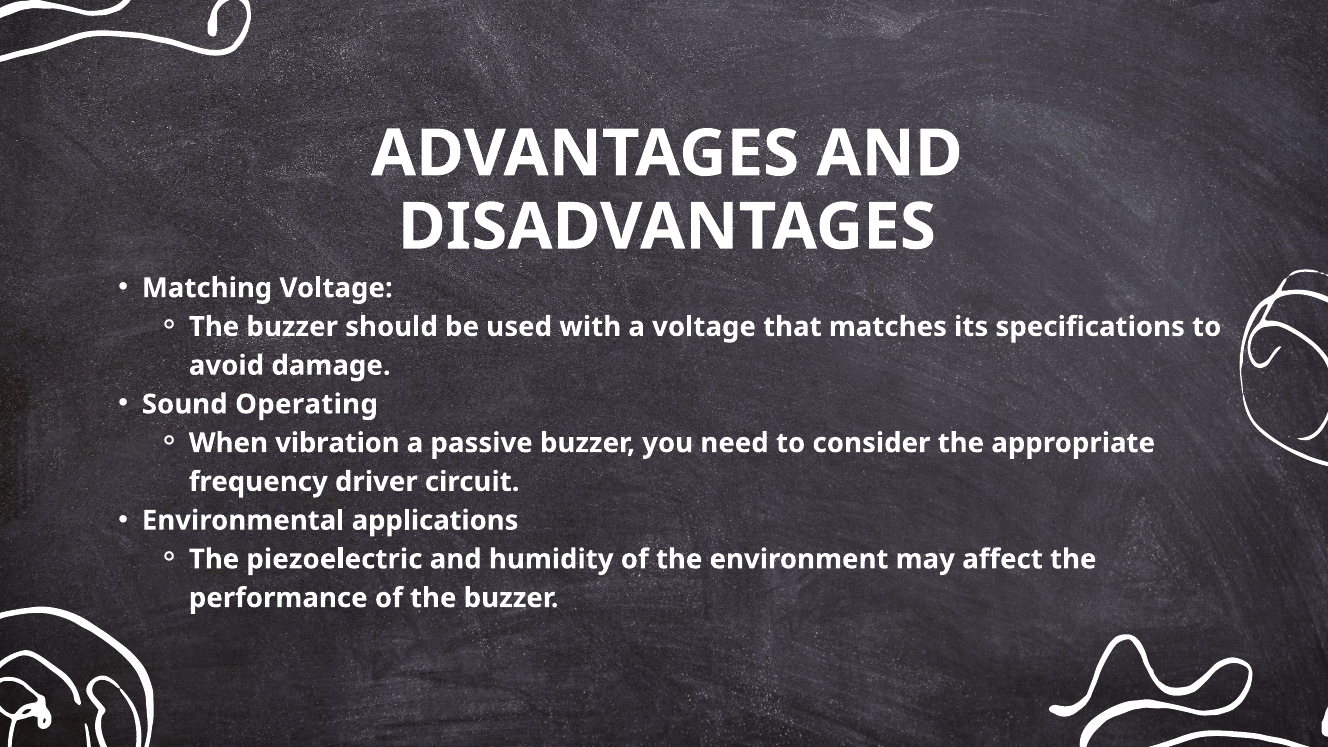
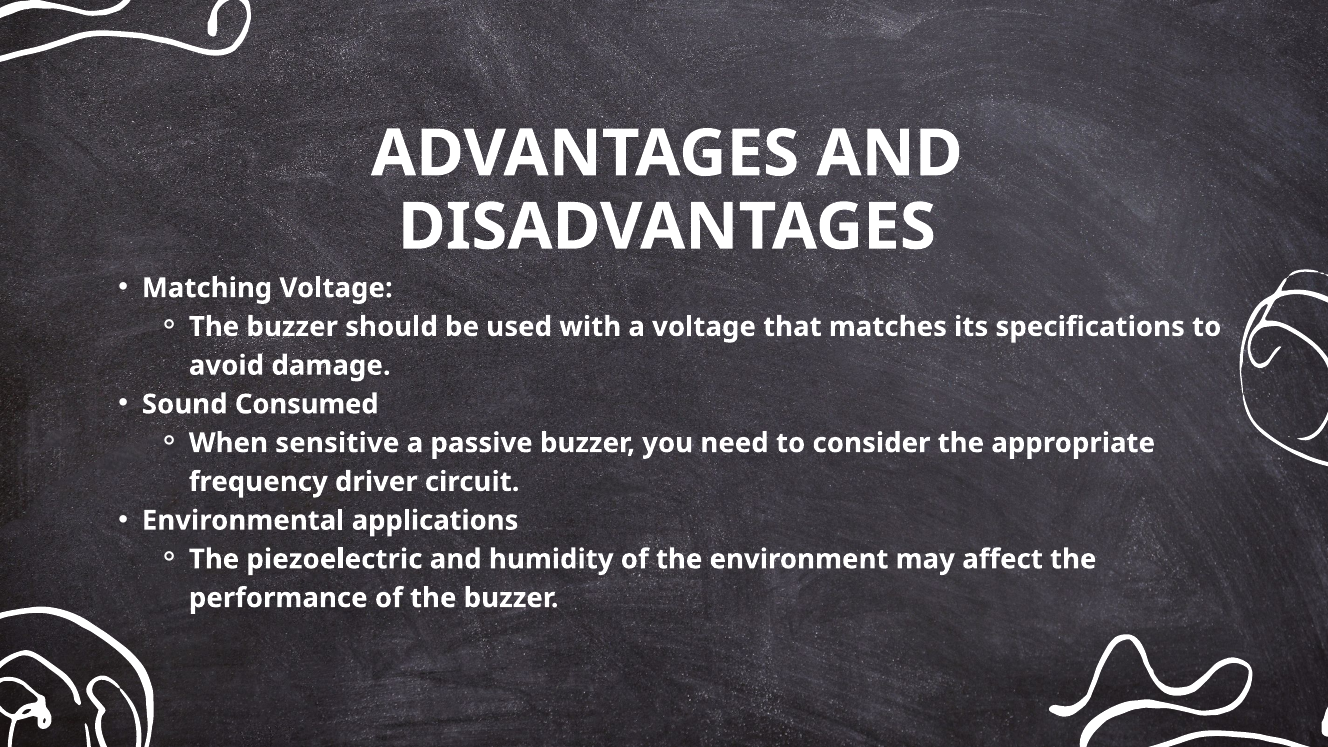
Operating: Operating -> Consumed
vibration: vibration -> sensitive
